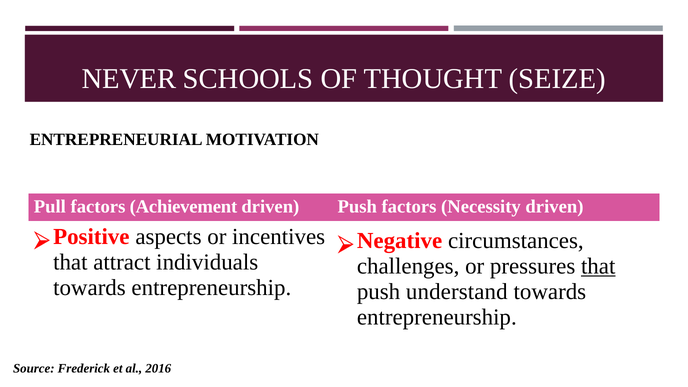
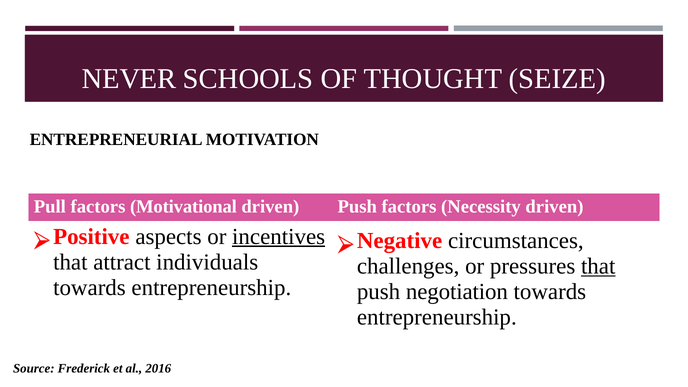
Achievement: Achievement -> Motivational
incentives underline: none -> present
understand: understand -> negotiation
